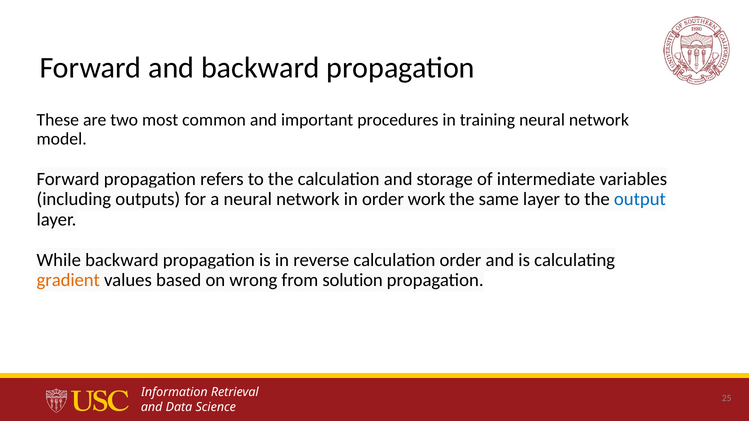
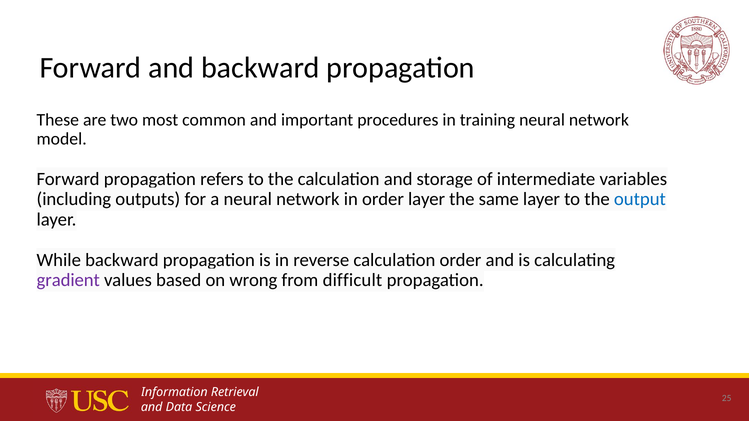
order work: work -> layer
gradient colour: orange -> purple
solution: solution -> difficult
